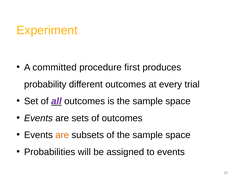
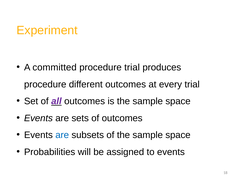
procedure first: first -> trial
probability at (45, 85): probability -> procedure
are at (62, 135) colour: orange -> blue
